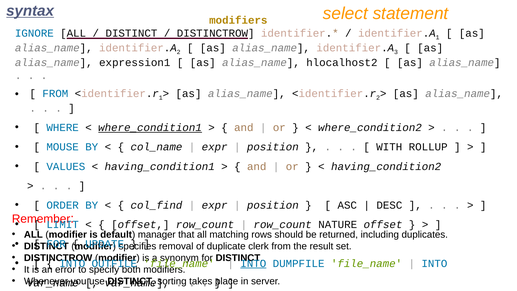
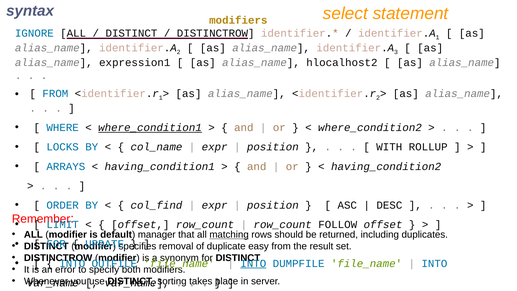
syntax underline: present -> none
MOUSE: MOUSE -> LOCKS
VALUES: VALUES -> ARRAYS
NATURE: NATURE -> FOLLOW
matching underline: none -> present
clerk: clerk -> easy
